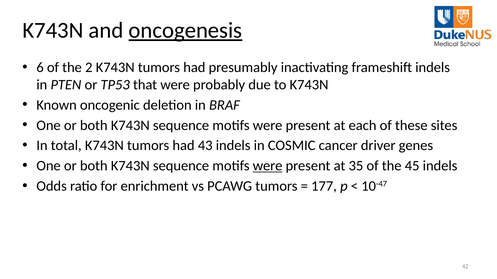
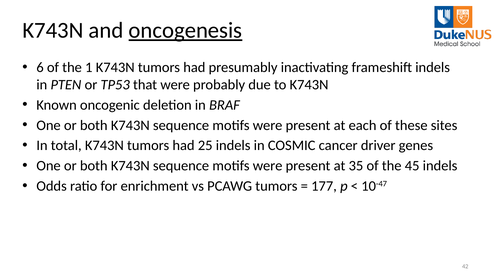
2: 2 -> 1
43: 43 -> 25
were at (268, 166) underline: present -> none
